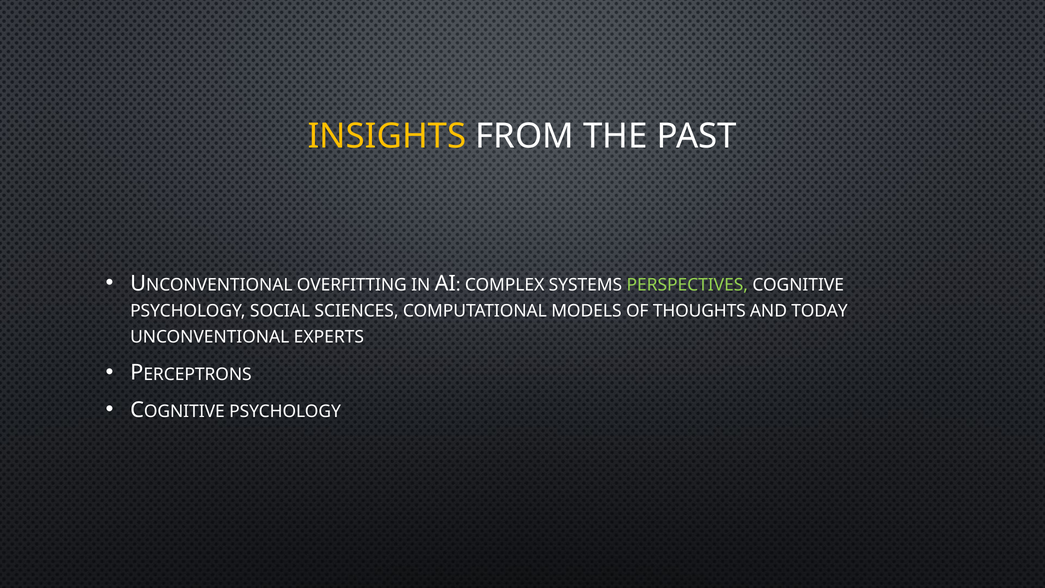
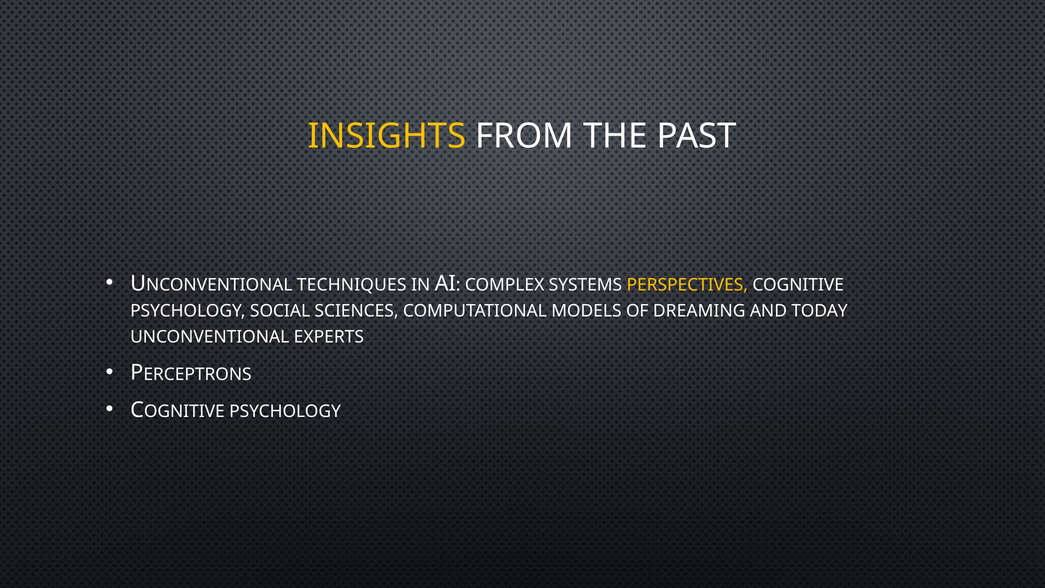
OVERFITTING: OVERFITTING -> TECHNIQUES
PERSPECTIVES colour: light green -> yellow
THOUGHTS: THOUGHTS -> DREAMING
